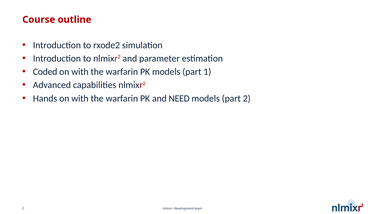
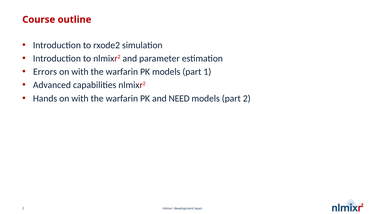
Coded: Coded -> Errors
